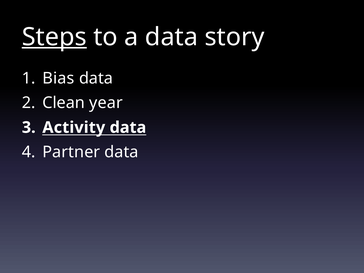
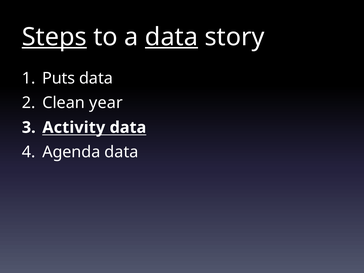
data at (171, 37) underline: none -> present
Bias: Bias -> Puts
Partner: Partner -> Agenda
